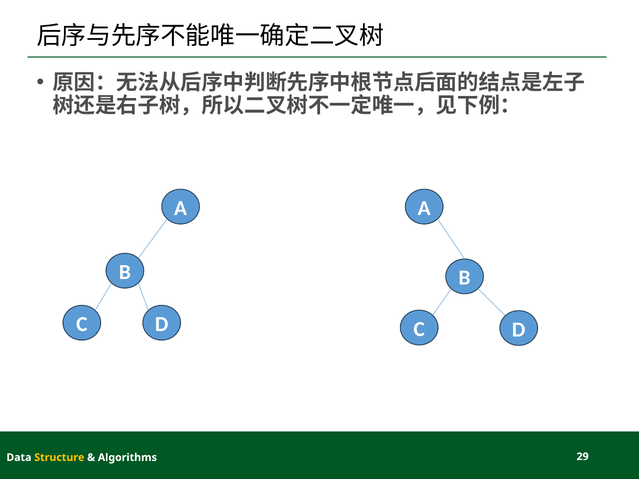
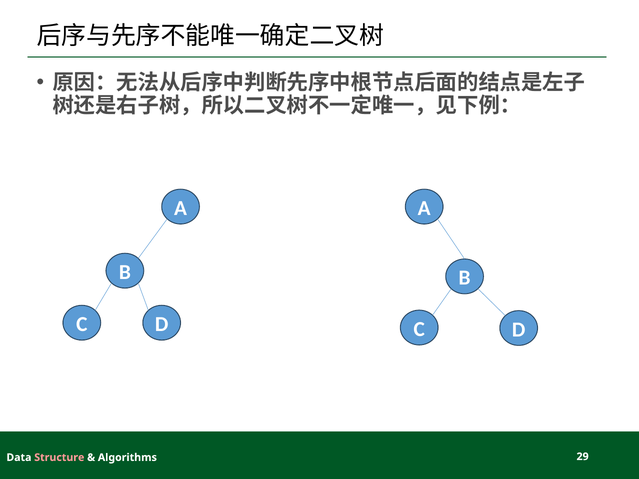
Structure colour: yellow -> pink
